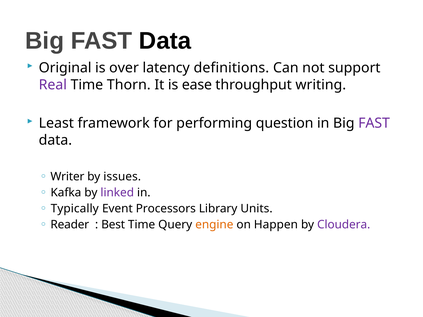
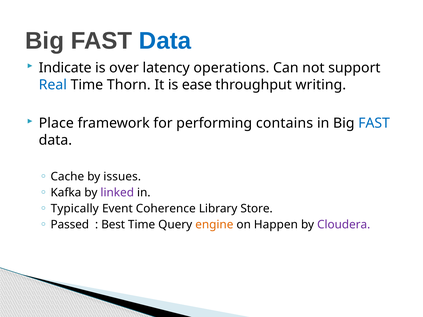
Data at (165, 41) colour: black -> blue
Original: Original -> Indicate
definitions: definitions -> operations
Real colour: purple -> blue
Least: Least -> Place
question: question -> contains
FAST at (374, 123) colour: purple -> blue
Writer: Writer -> Cache
Processors: Processors -> Coherence
Units: Units -> Store
Reader: Reader -> Passed
